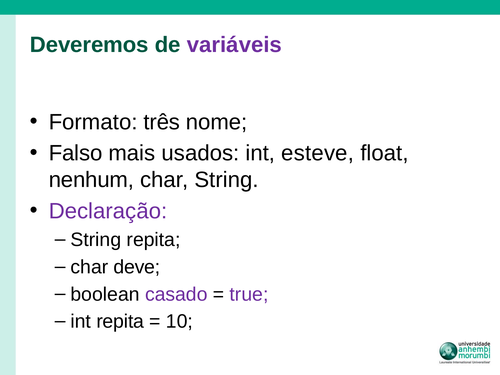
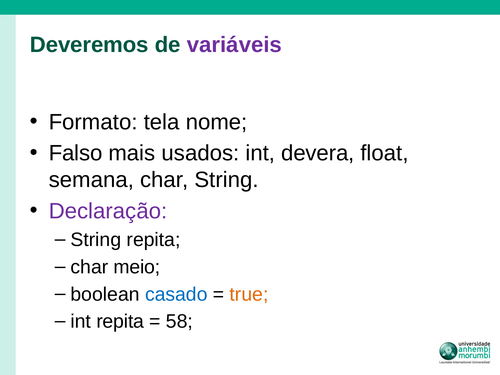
três: três -> tela
esteve: esteve -> devera
nenhum: nenhum -> semana
deve: deve -> meio
casado colour: purple -> blue
true colour: purple -> orange
10: 10 -> 58
